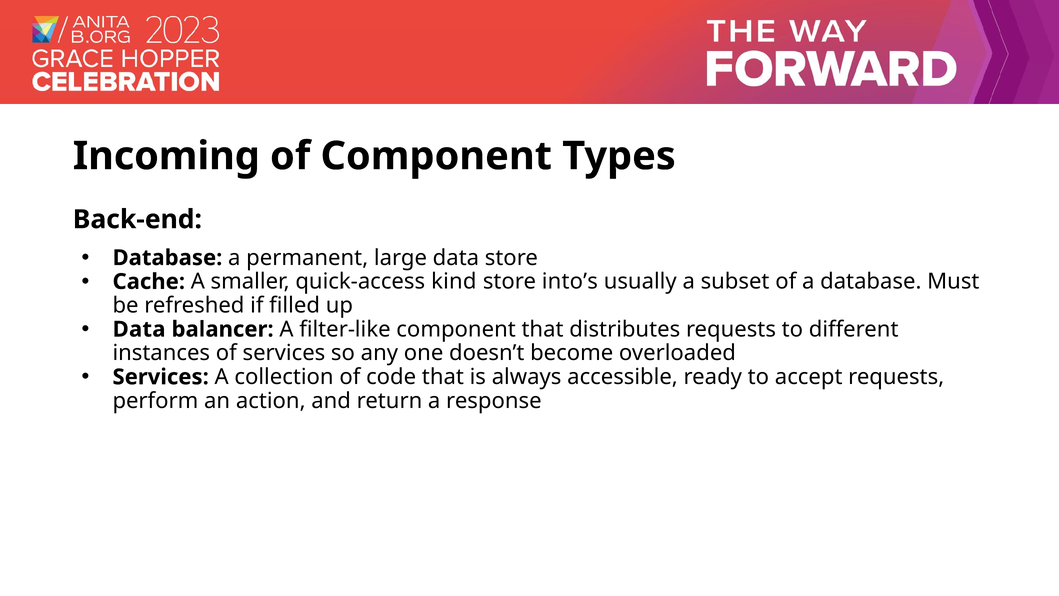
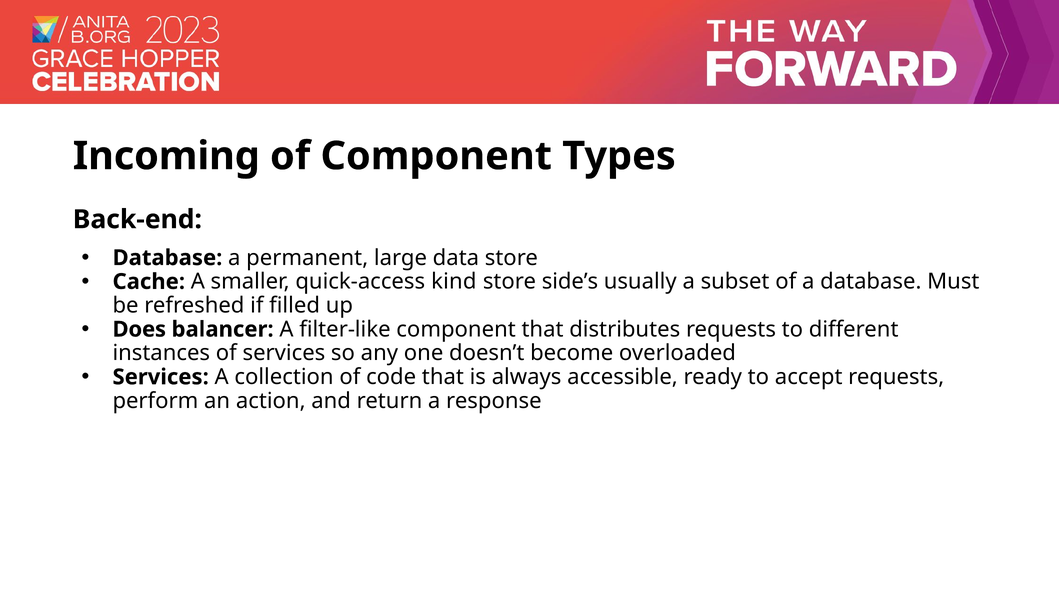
into’s: into’s -> side’s
Data at (139, 329): Data -> Does
